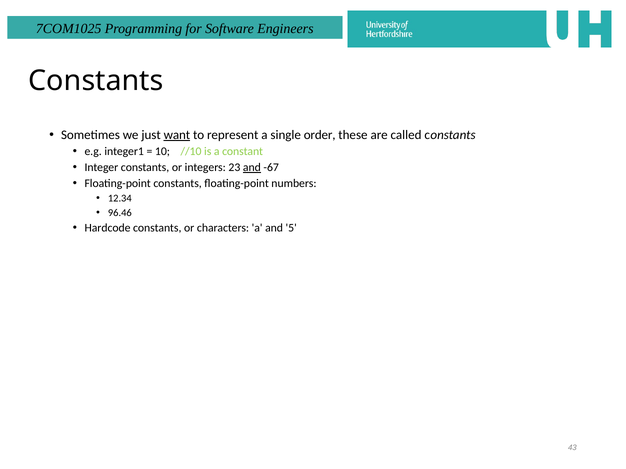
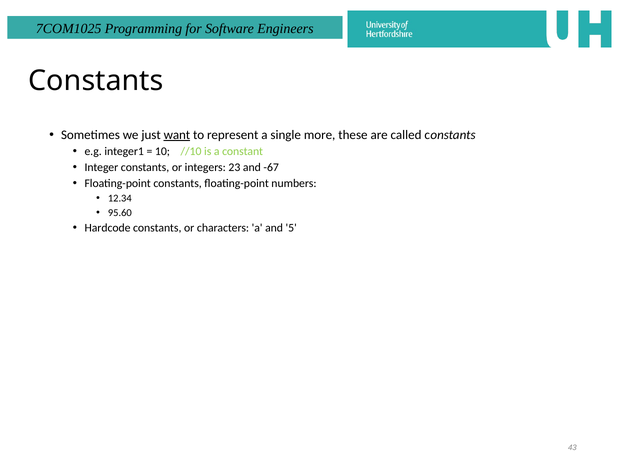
order: order -> more
and at (252, 168) underline: present -> none
96.46: 96.46 -> 95.60
